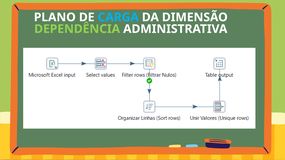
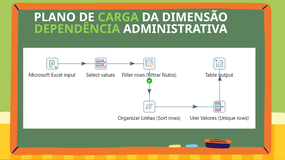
CARGA colour: light blue -> light green
